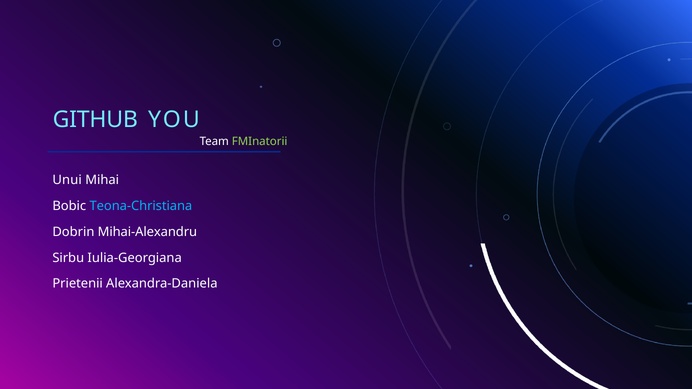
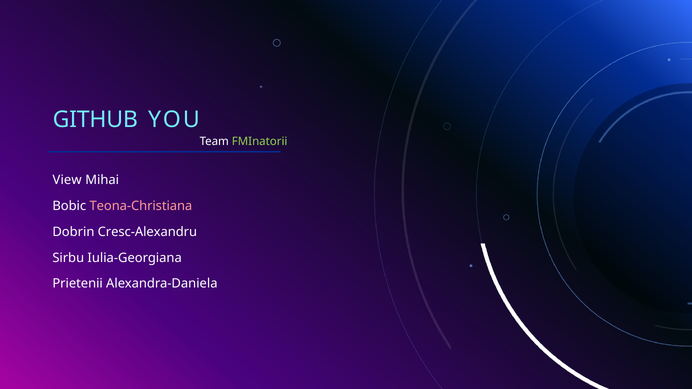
Unui: Unui -> View
Teona-Christiana colour: light blue -> pink
Mihai-Alexandru: Mihai-Alexandru -> Cresc-Alexandru
